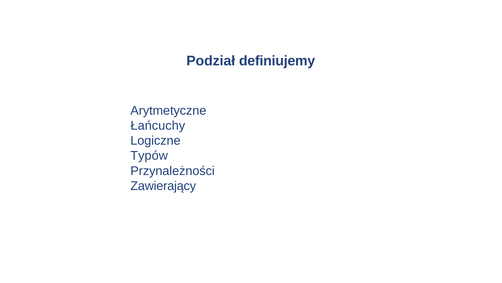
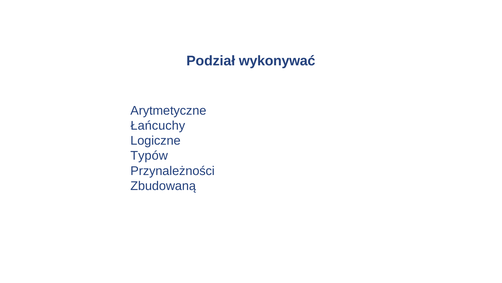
definiujemy: definiujemy -> wykonywać
Zawierający: Zawierający -> Zbudowaną
